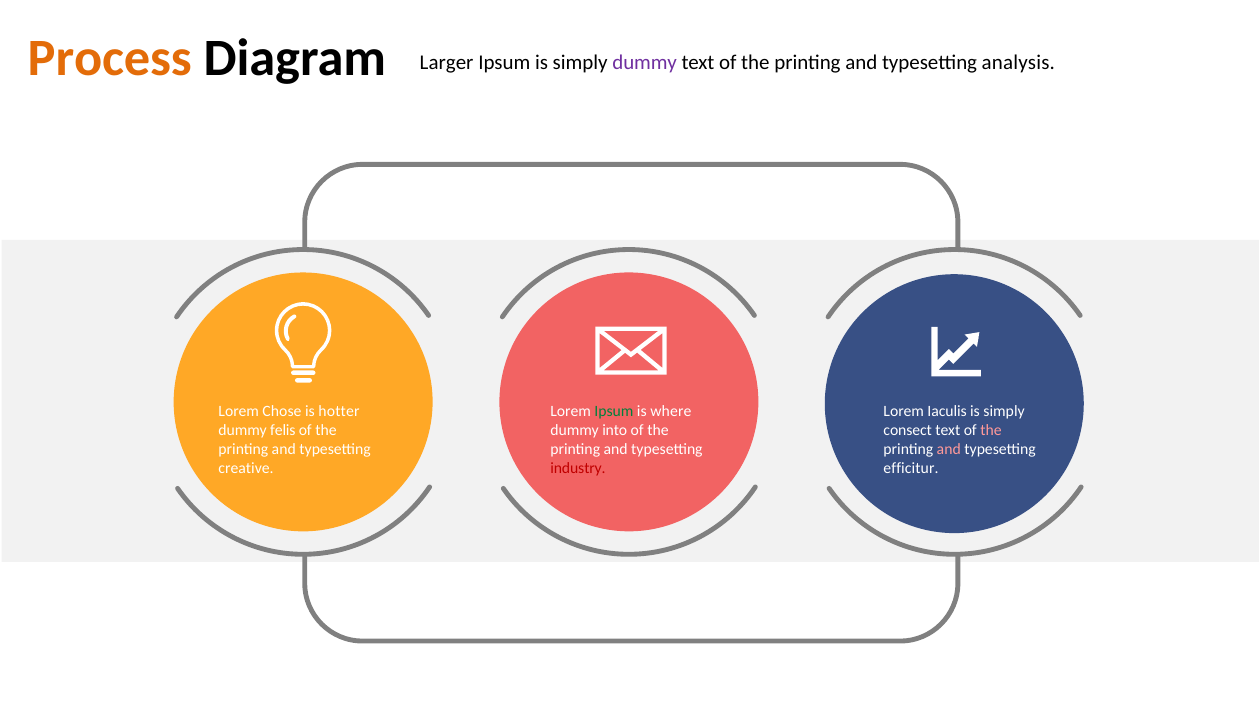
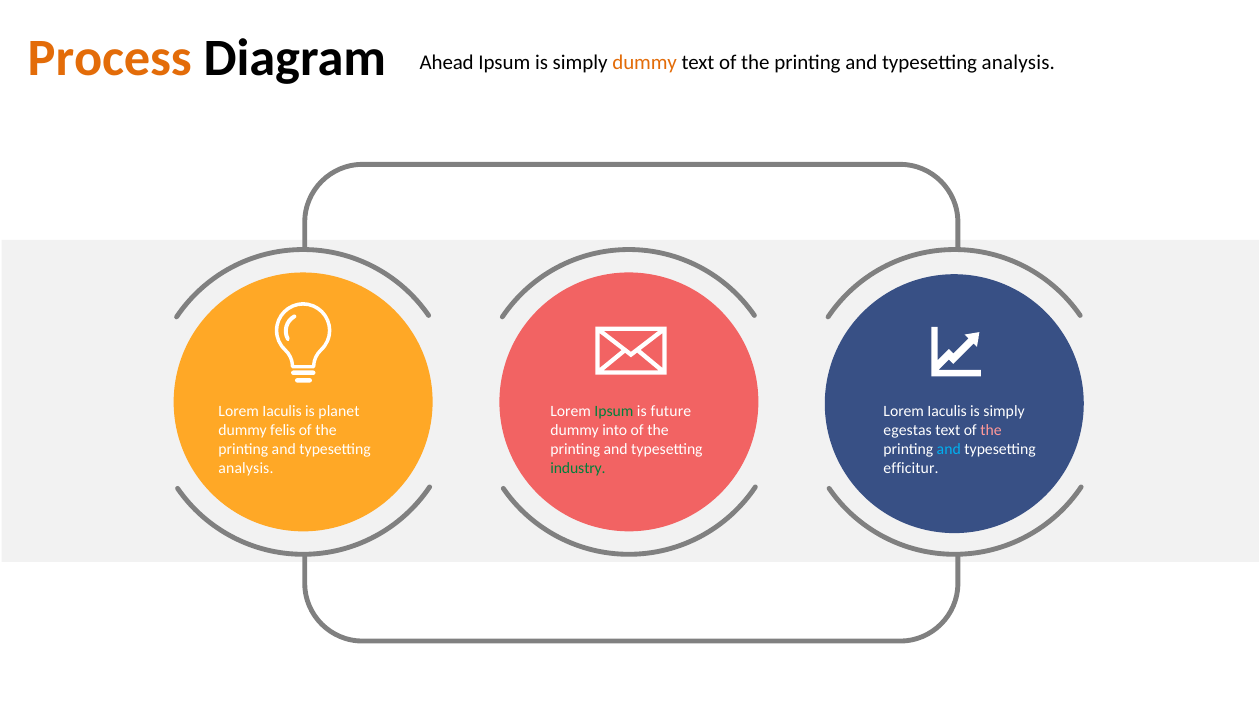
Larger: Larger -> Ahead
dummy at (645, 63) colour: purple -> orange
Chose at (282, 412): Chose -> Iaculis
hotter: hotter -> planet
where: where -> future
consect: consect -> egestas
and at (949, 450) colour: pink -> light blue
creative at (246, 468): creative -> analysis
industry colour: red -> green
